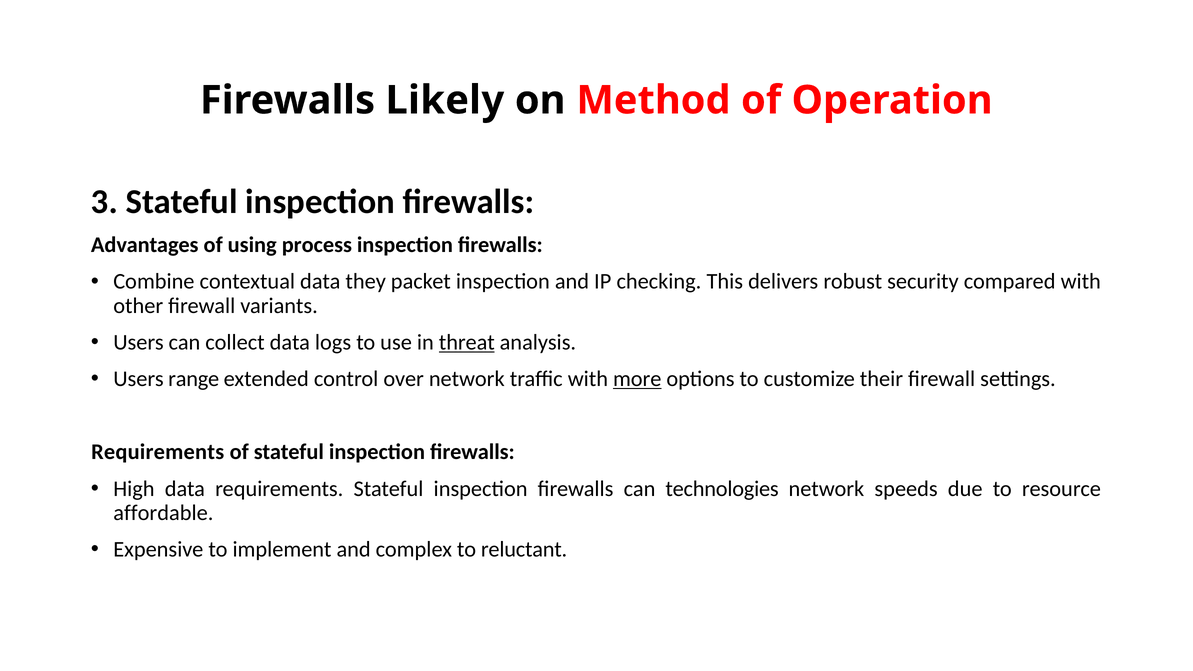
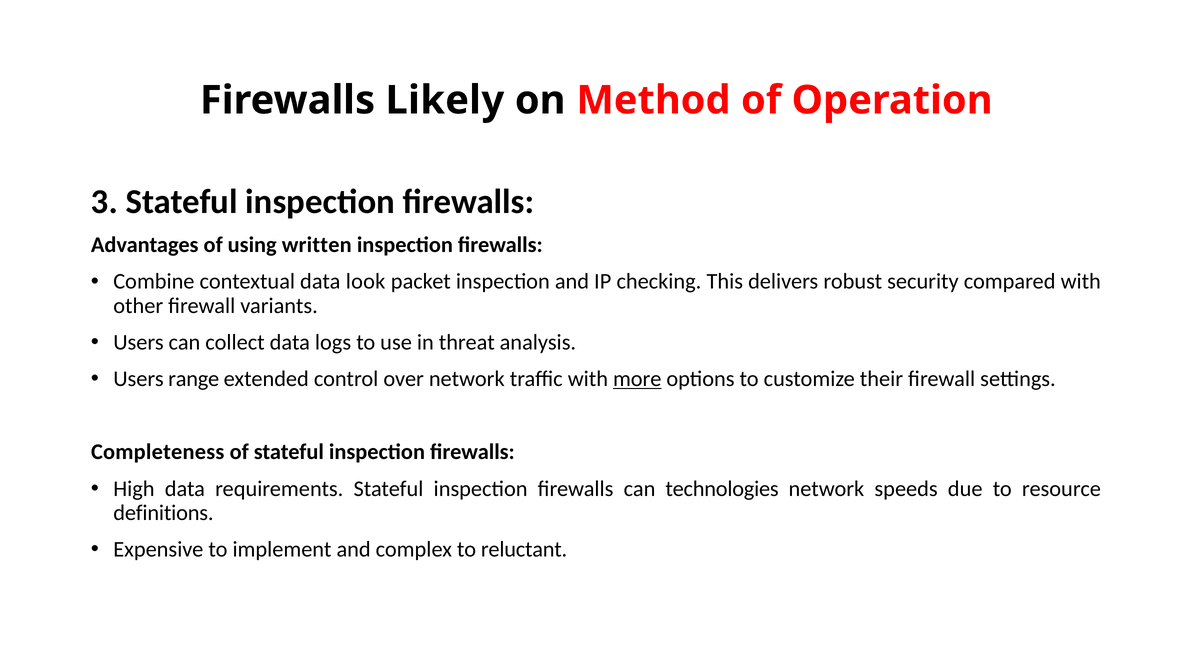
process: process -> written
they: they -> look
threat underline: present -> none
Requirements at (158, 452): Requirements -> Completeness
affordable: affordable -> definitions
